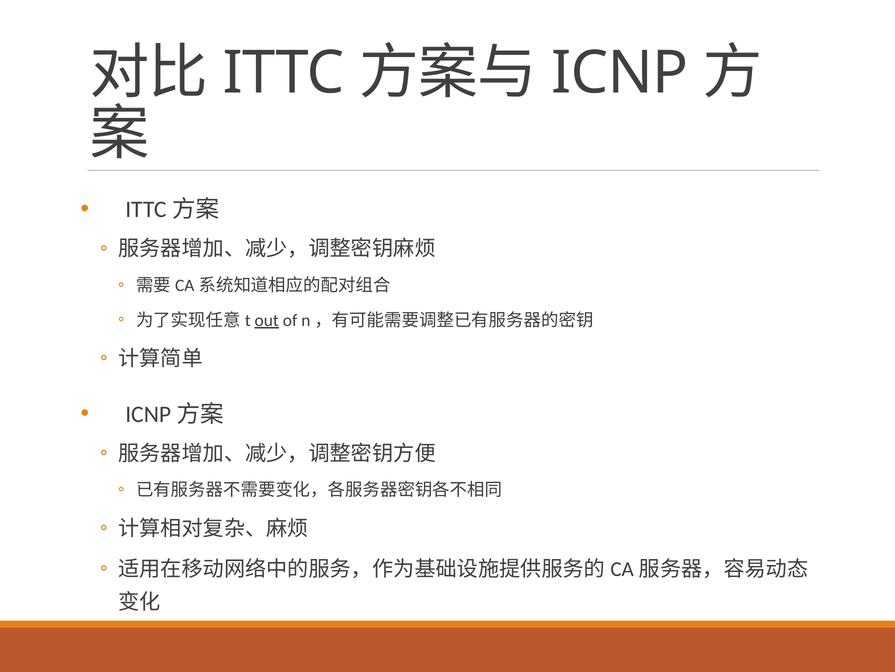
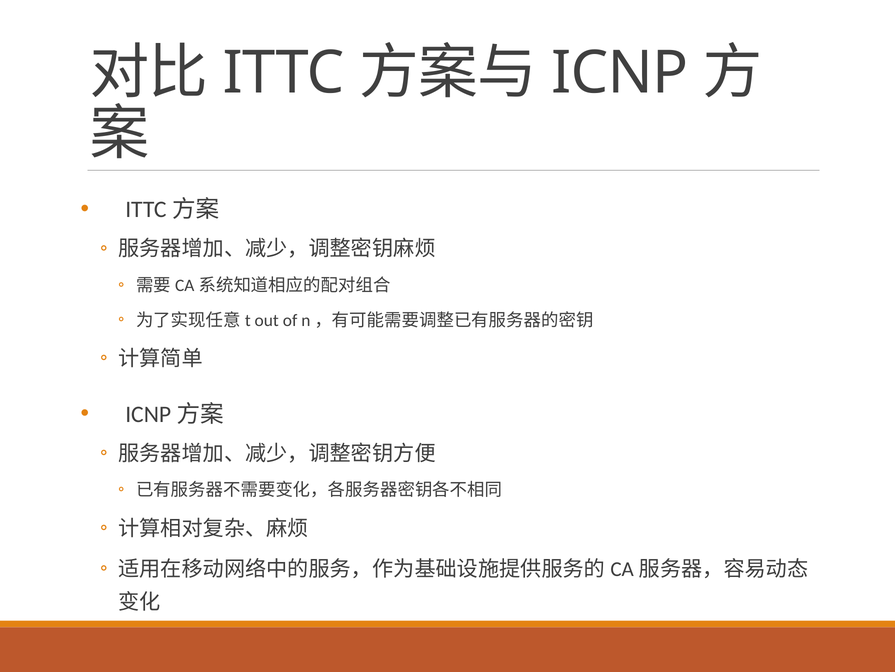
out underline: present -> none
